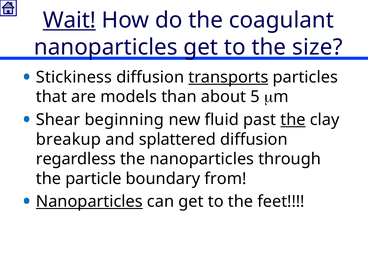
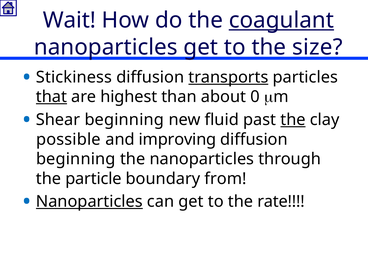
Wait underline: present -> none
coagulant underline: none -> present
that underline: none -> present
models: models -> highest
5: 5 -> 0
breakup: breakup -> possible
splattered: splattered -> improving
regardless at (76, 159): regardless -> beginning
feet: feet -> rate
